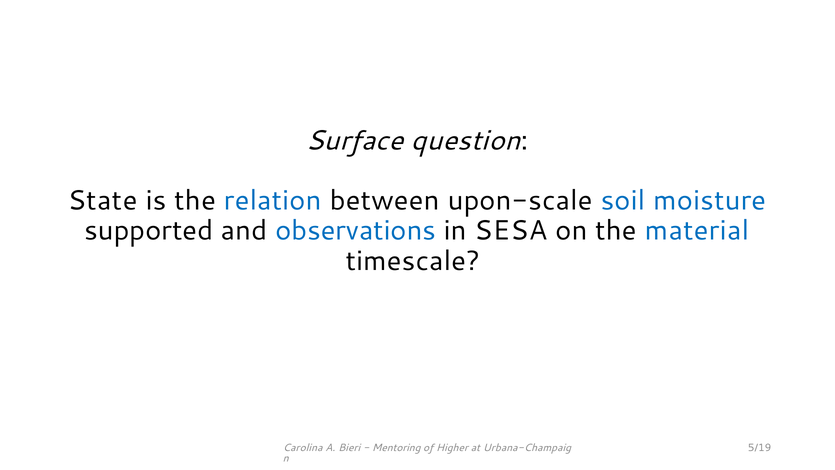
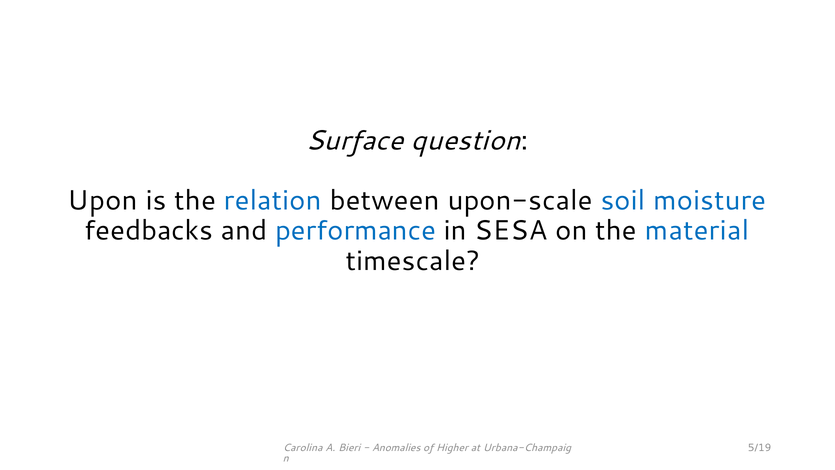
State: State -> Upon
supported: supported -> feedbacks
observations: observations -> performance
Mentoring: Mentoring -> Anomalies
